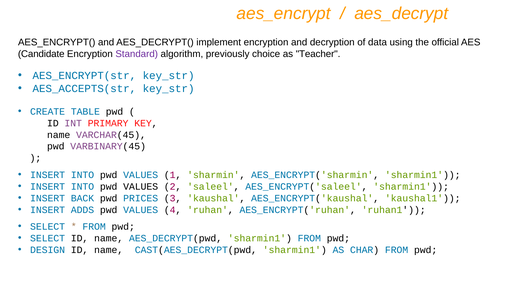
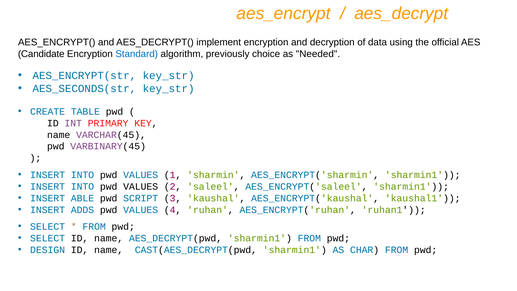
Standard colour: purple -> blue
Teacher: Teacher -> Needed
AES_ACCEPTS(str: AES_ACCEPTS(str -> AES_SECONDS(str
BACK: BACK -> ABLE
PRICES: PRICES -> SCRIPT
